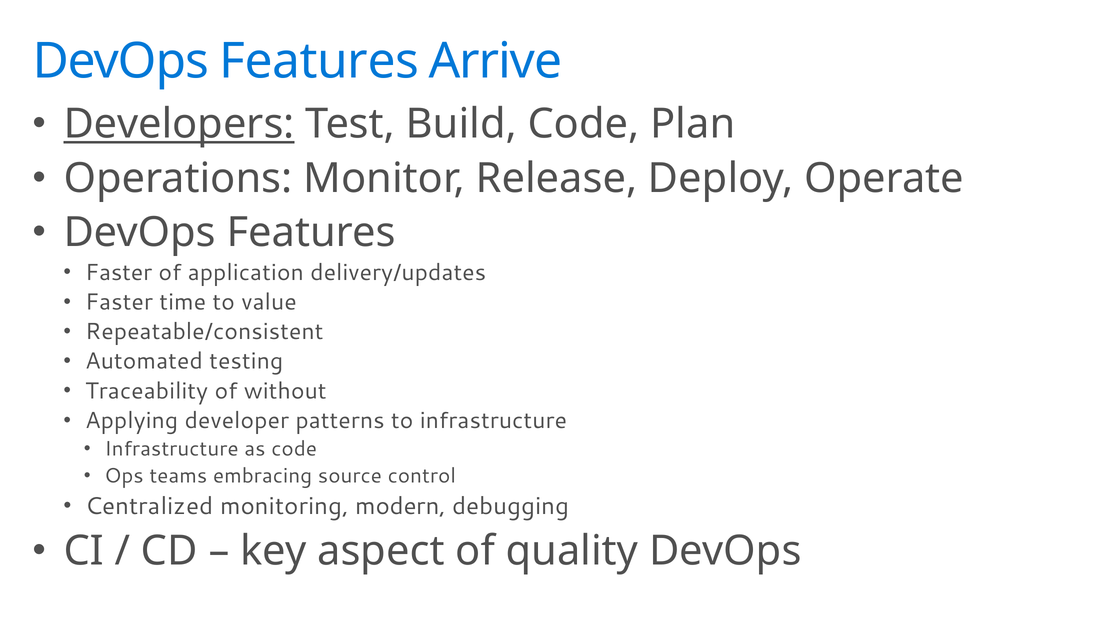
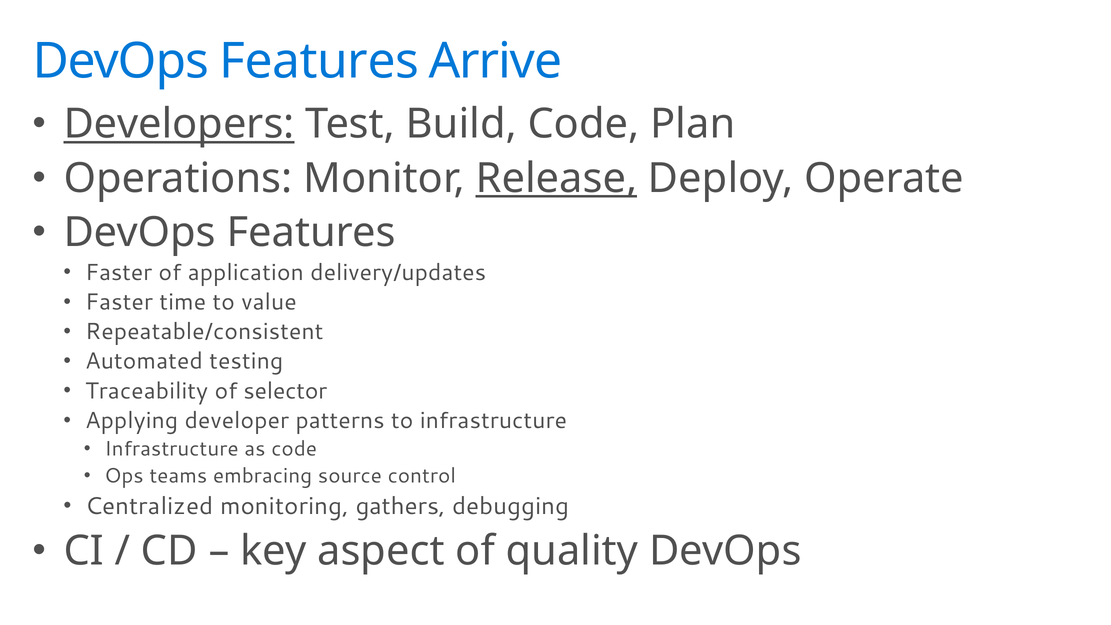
Release underline: none -> present
without: without -> selector
modern: modern -> gathers
